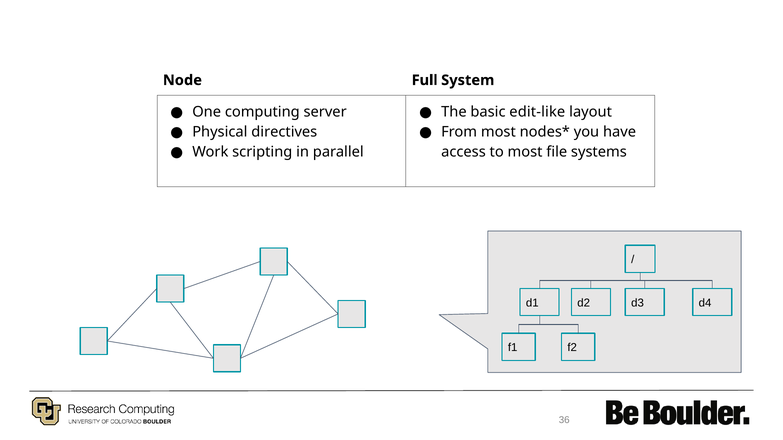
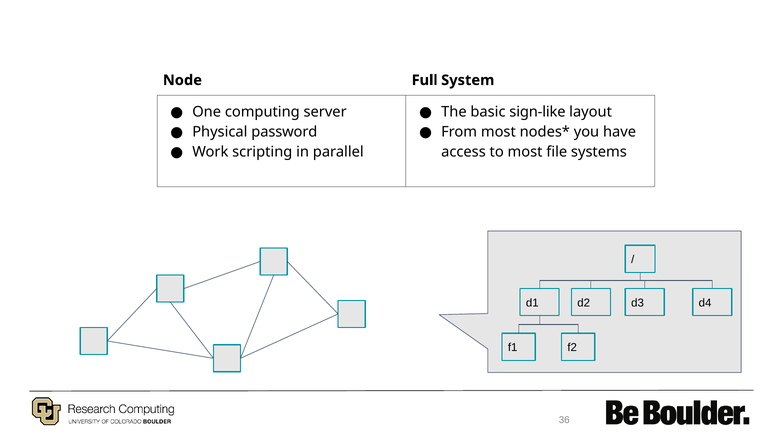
edit-like: edit-like -> sign-like
directives: directives -> password
